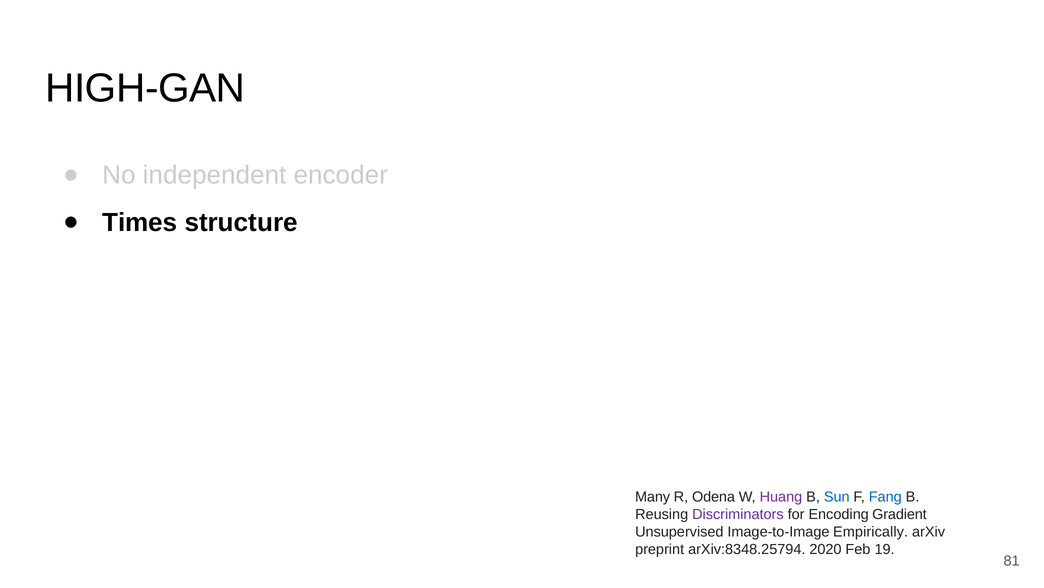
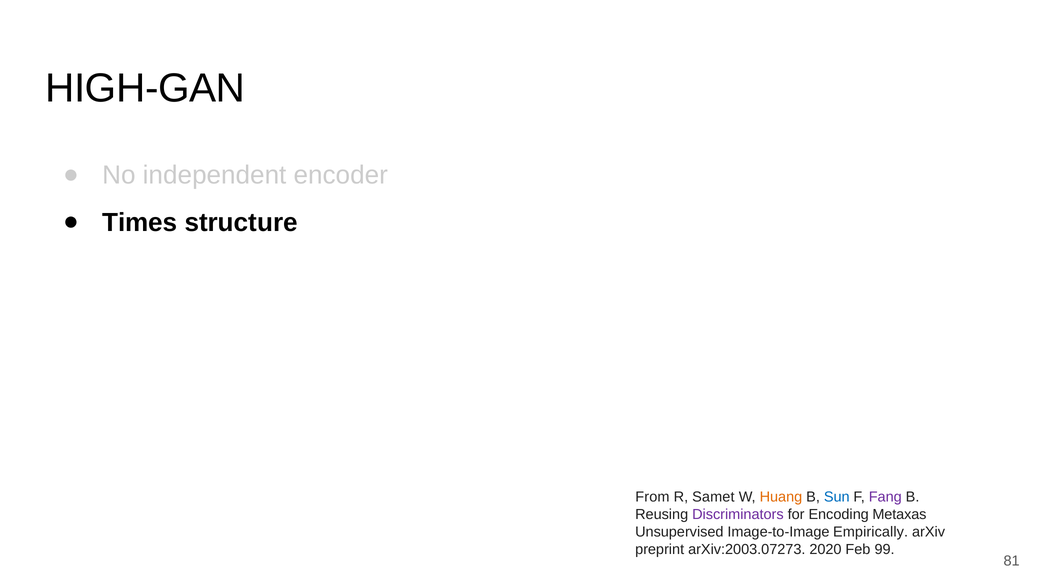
Many: Many -> From
Odena: Odena -> Samet
Huang colour: purple -> orange
Fang colour: blue -> purple
Gradient: Gradient -> Metaxas
arXiv:8348.25794: arXiv:8348.25794 -> arXiv:2003.07273
19: 19 -> 99
